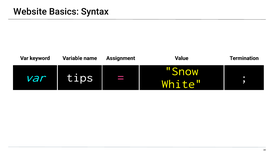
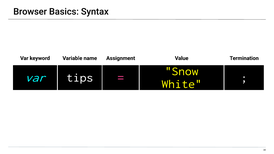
Website: Website -> Browser
